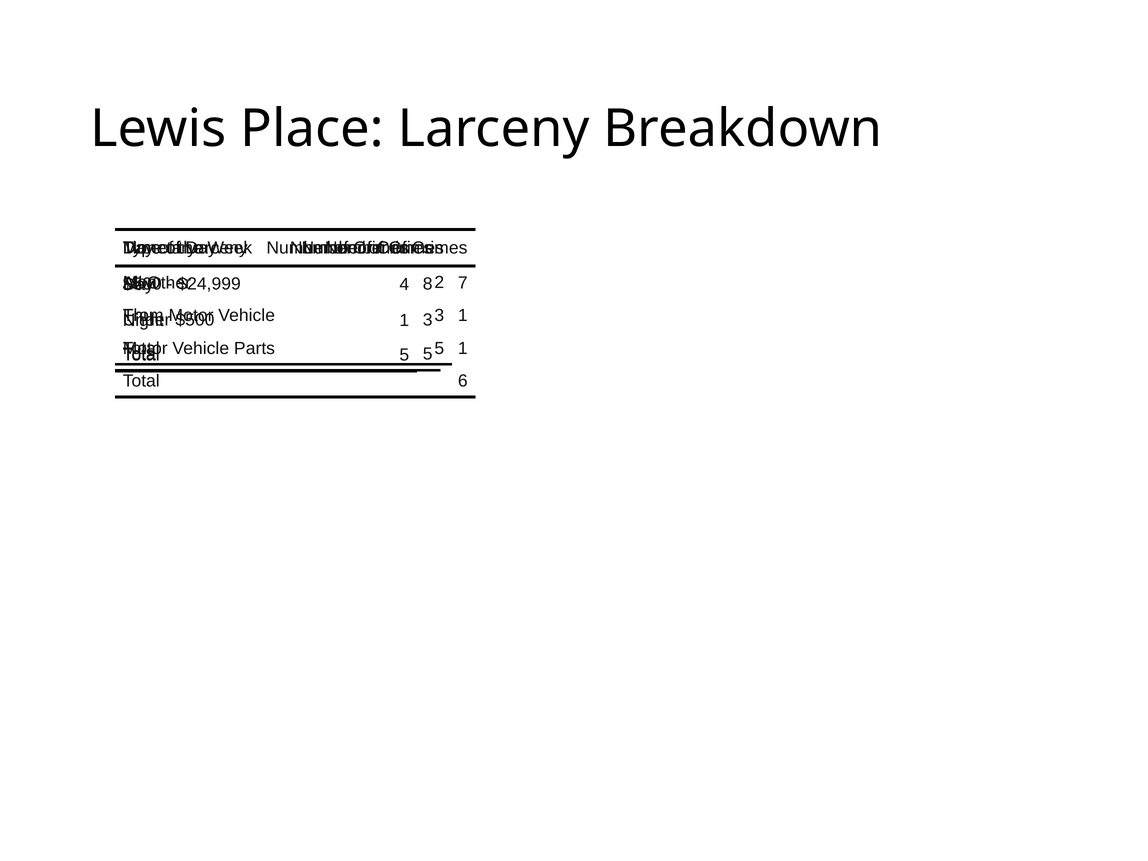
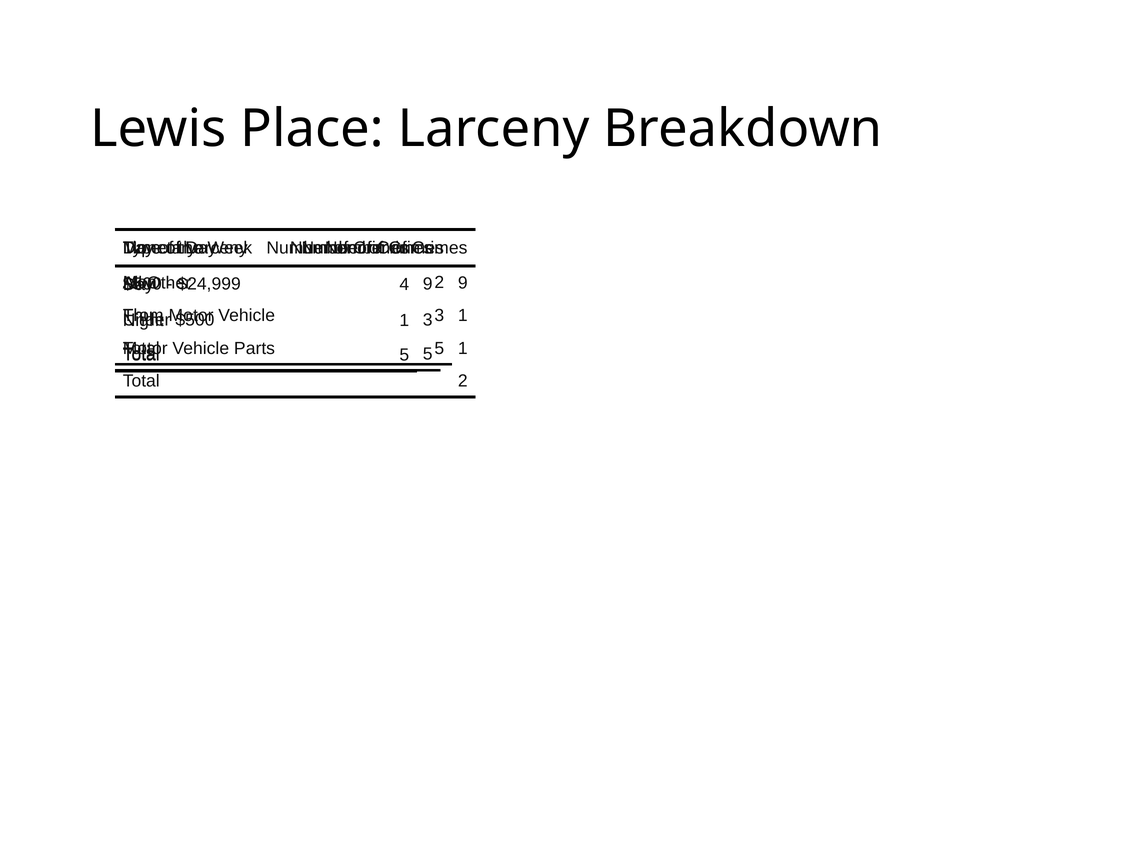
7 at (463, 283): 7 -> 9
$24,999 8: 8 -> 9
Total 6: 6 -> 2
